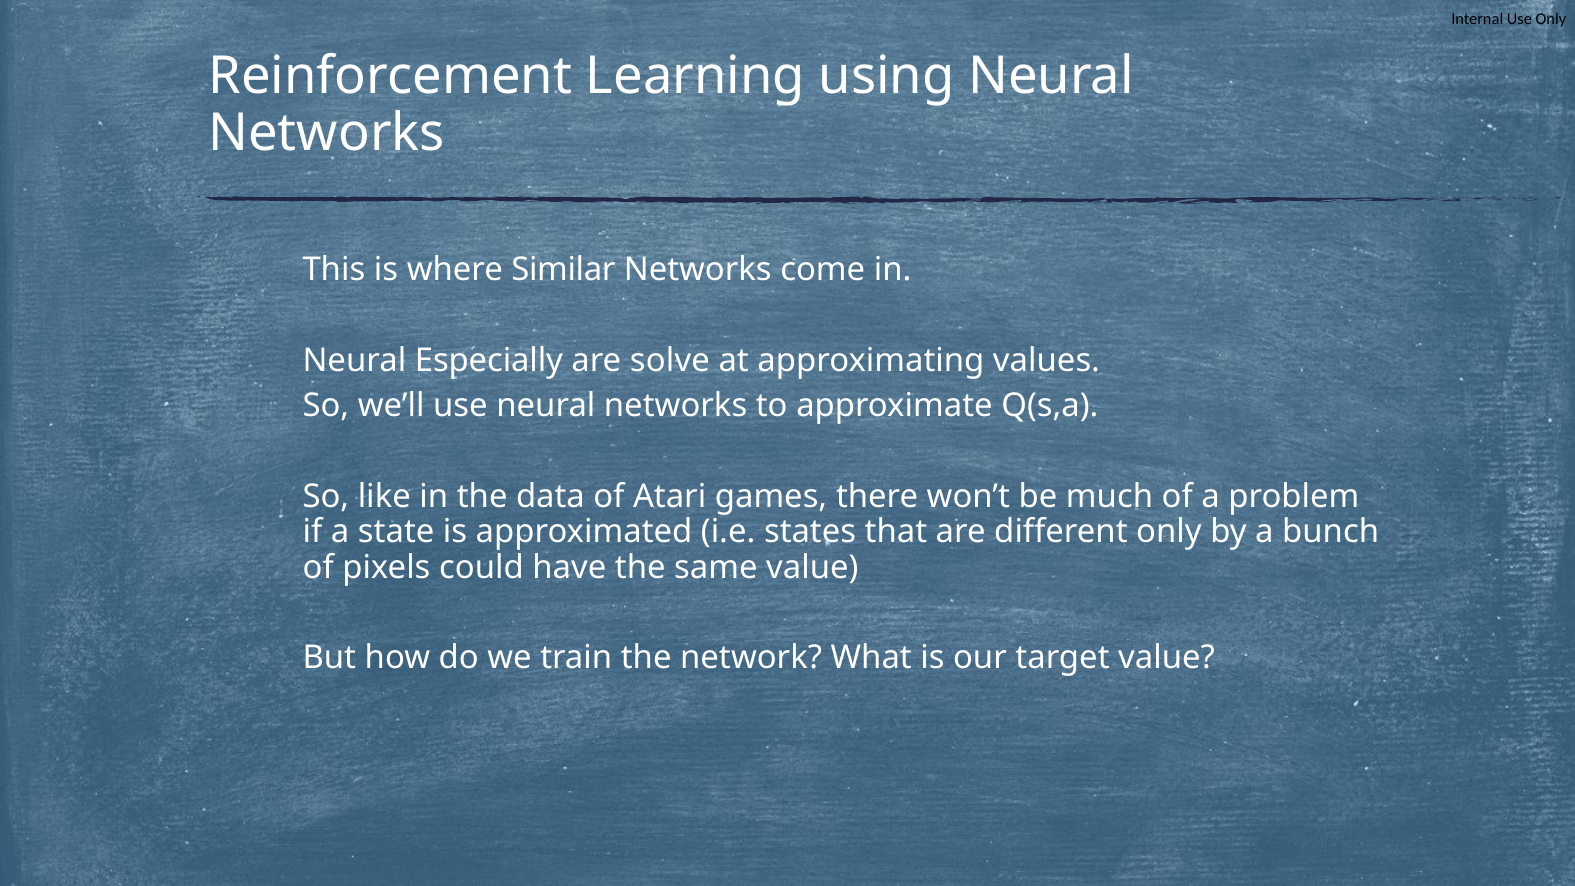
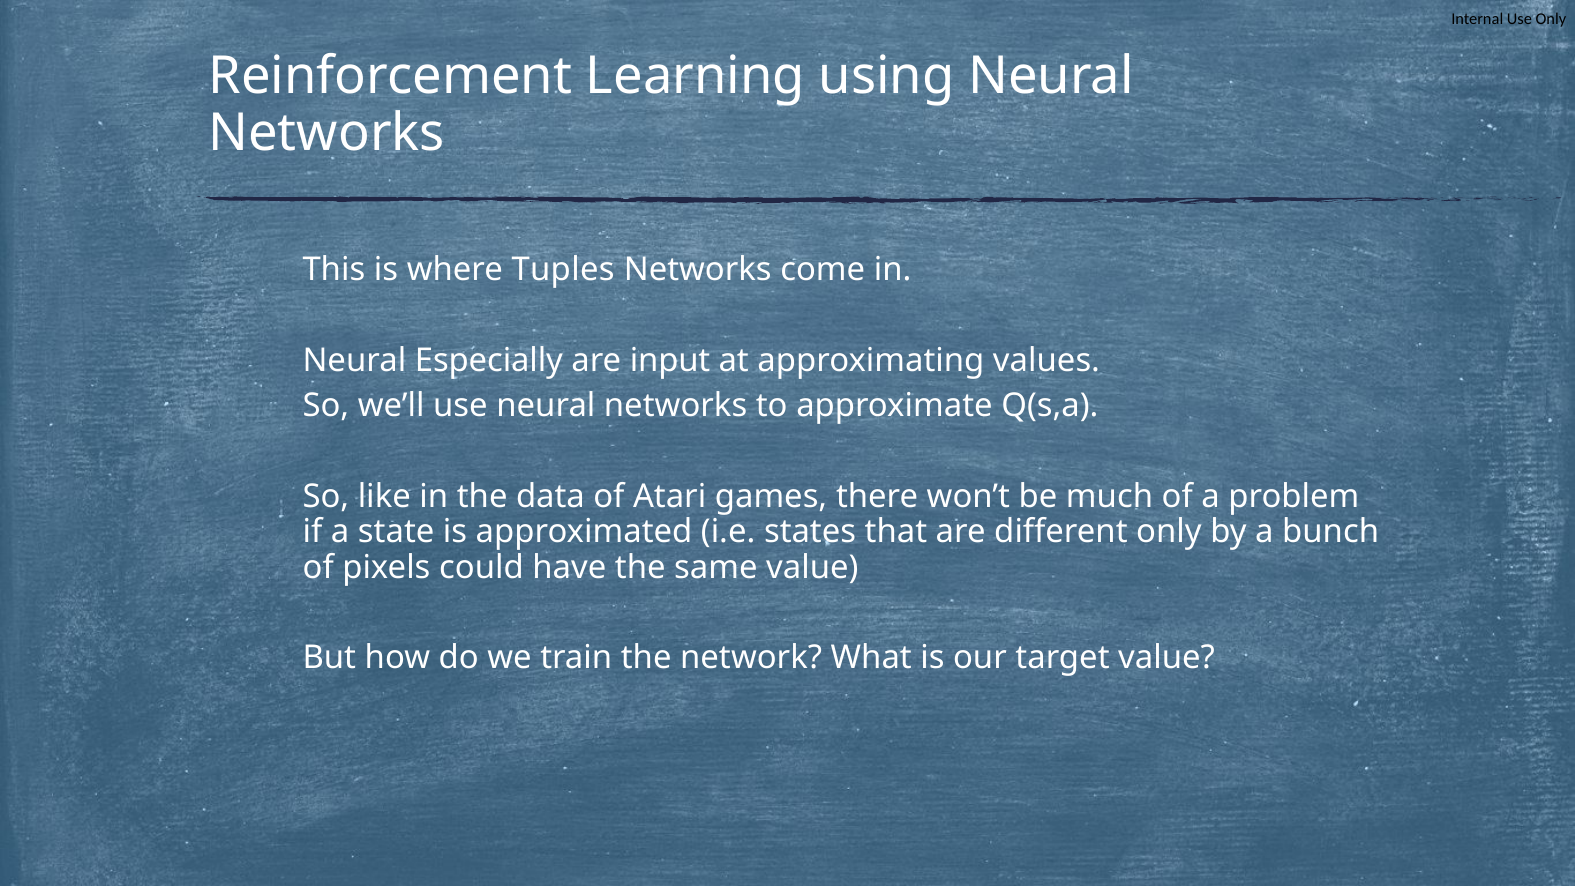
Similar: Similar -> Tuples
solve: solve -> input
